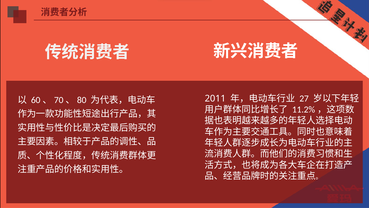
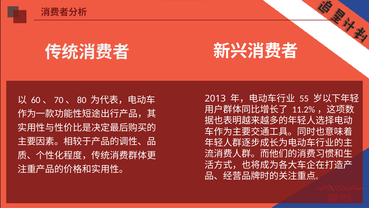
2011: 2011 -> 2013
27: 27 -> 55
